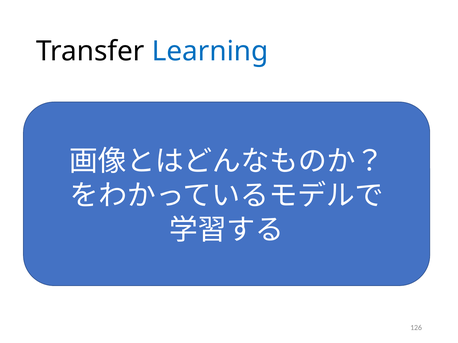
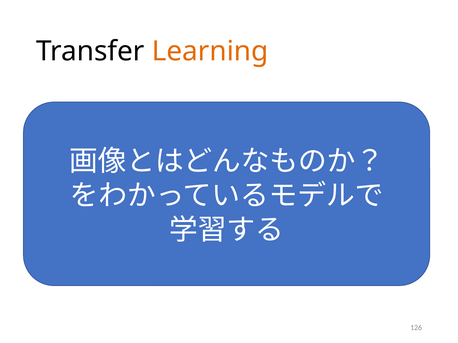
Learning at (210, 51) colour: blue -> orange
